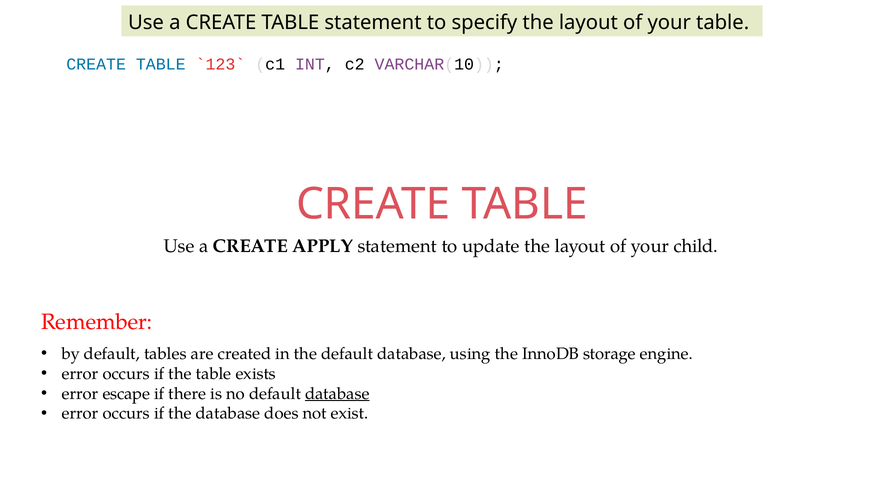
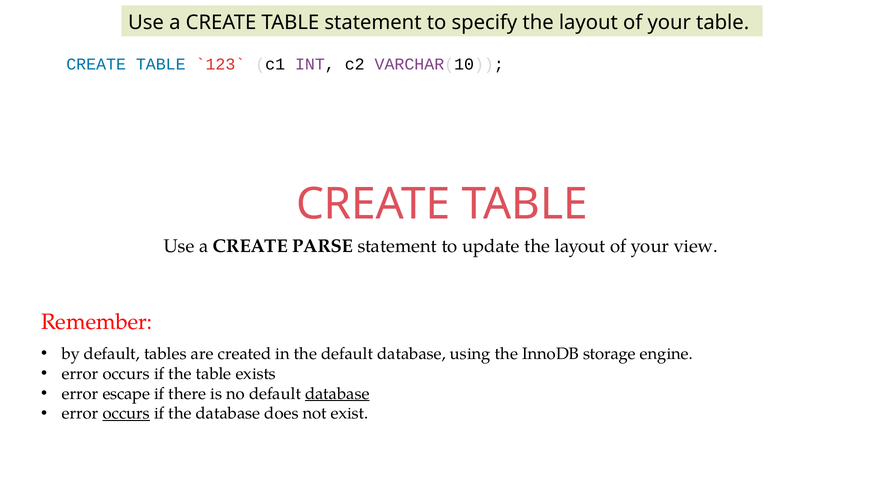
APPLY: APPLY -> PARSE
child: child -> view
occurs at (126, 414) underline: none -> present
